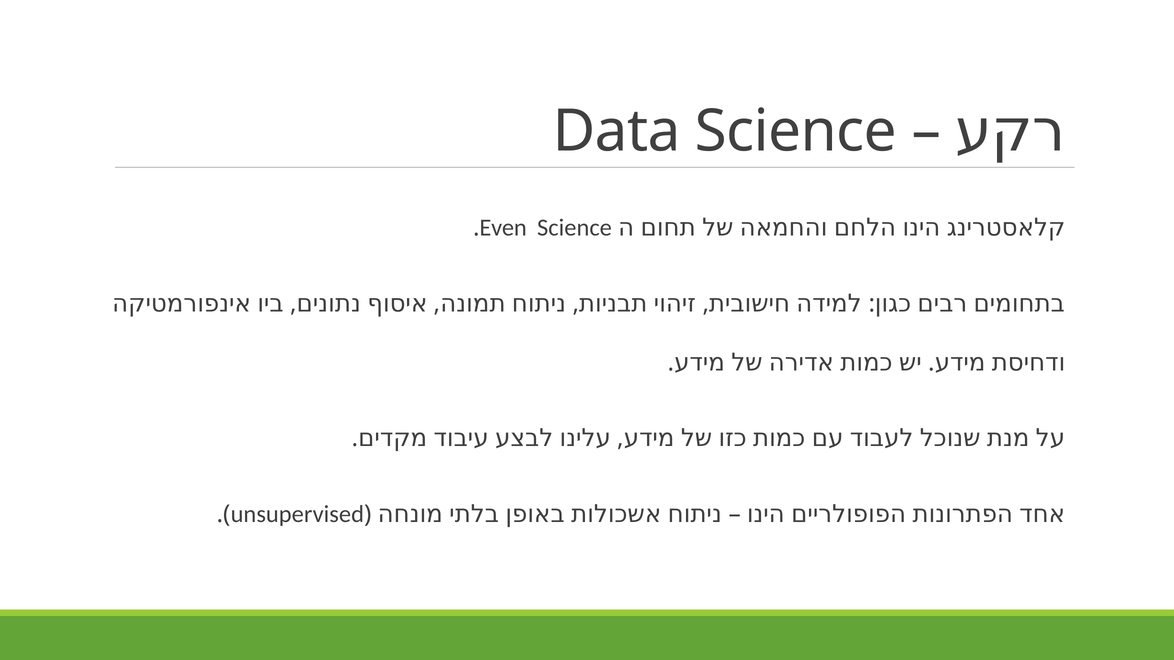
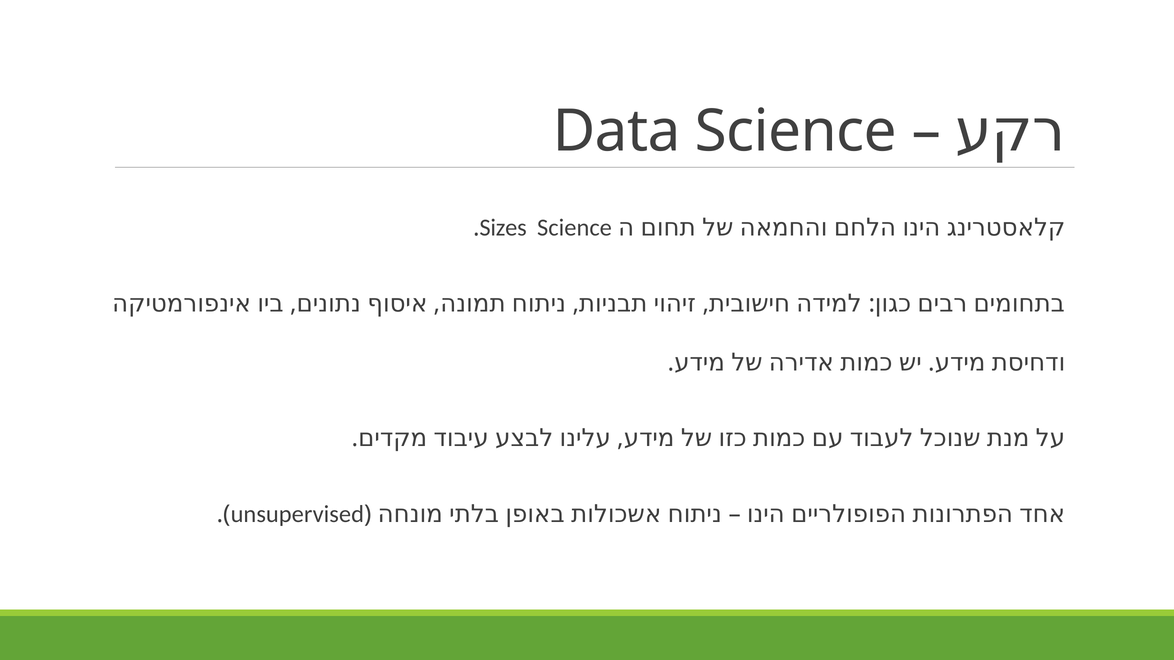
Even: Even -> Sizes
